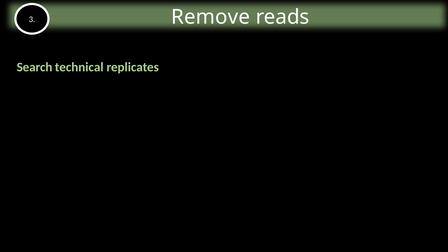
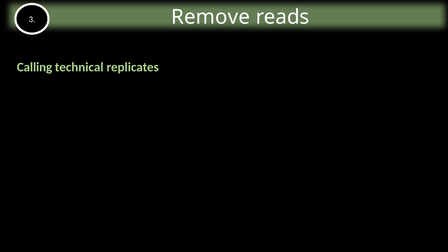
Search: Search -> Calling
